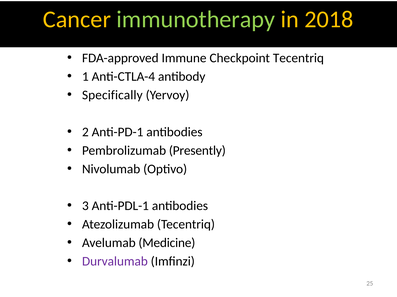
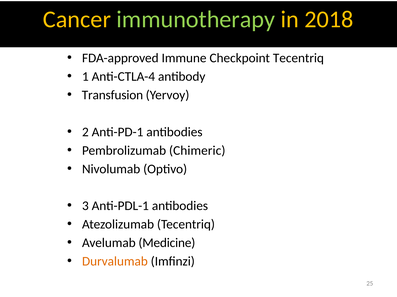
Specifically: Specifically -> Transfusion
Presently: Presently -> Chimeric
Durvalumab colour: purple -> orange
